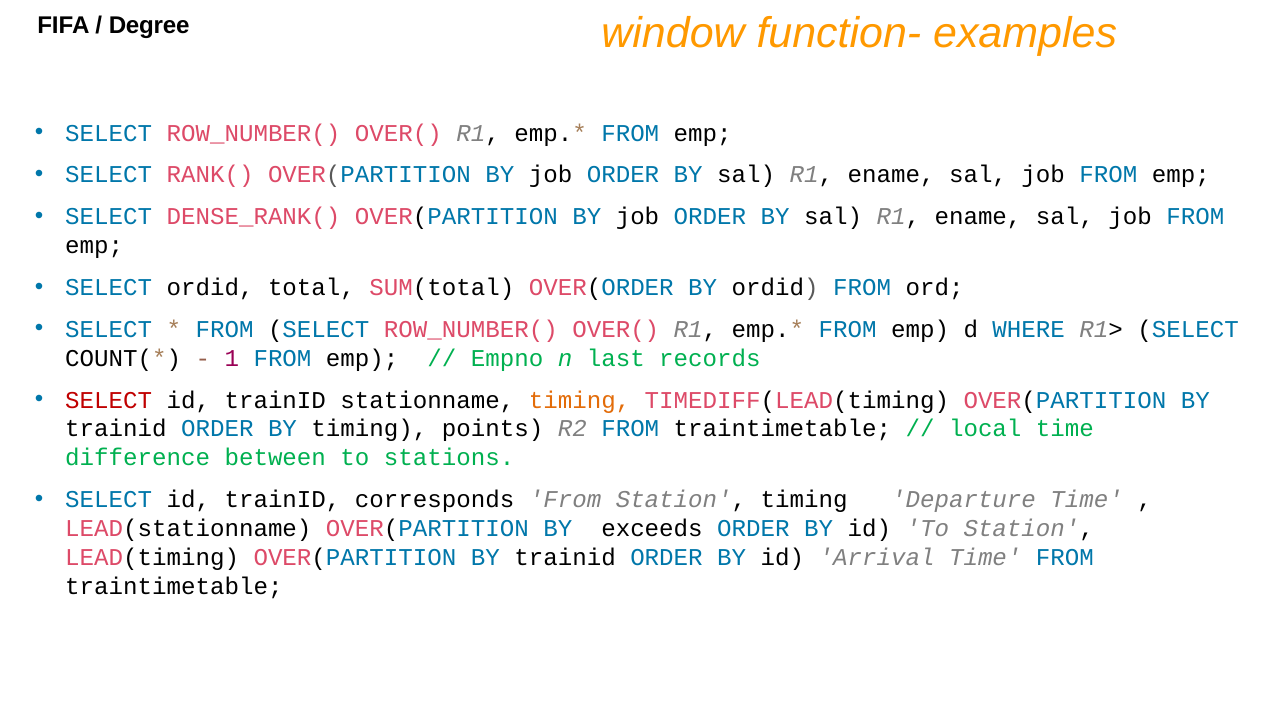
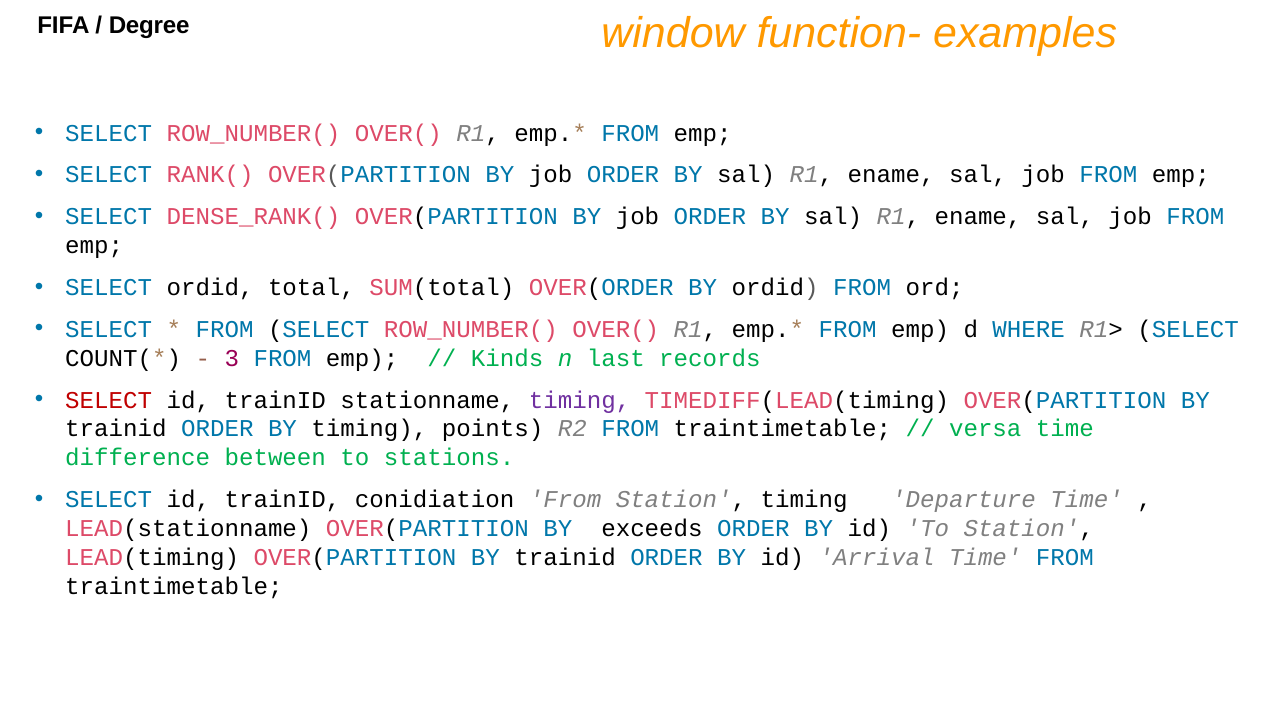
1: 1 -> 3
Empno: Empno -> Kinds
timing at (580, 400) colour: orange -> purple
local: local -> versa
corresponds: corresponds -> conidiation
